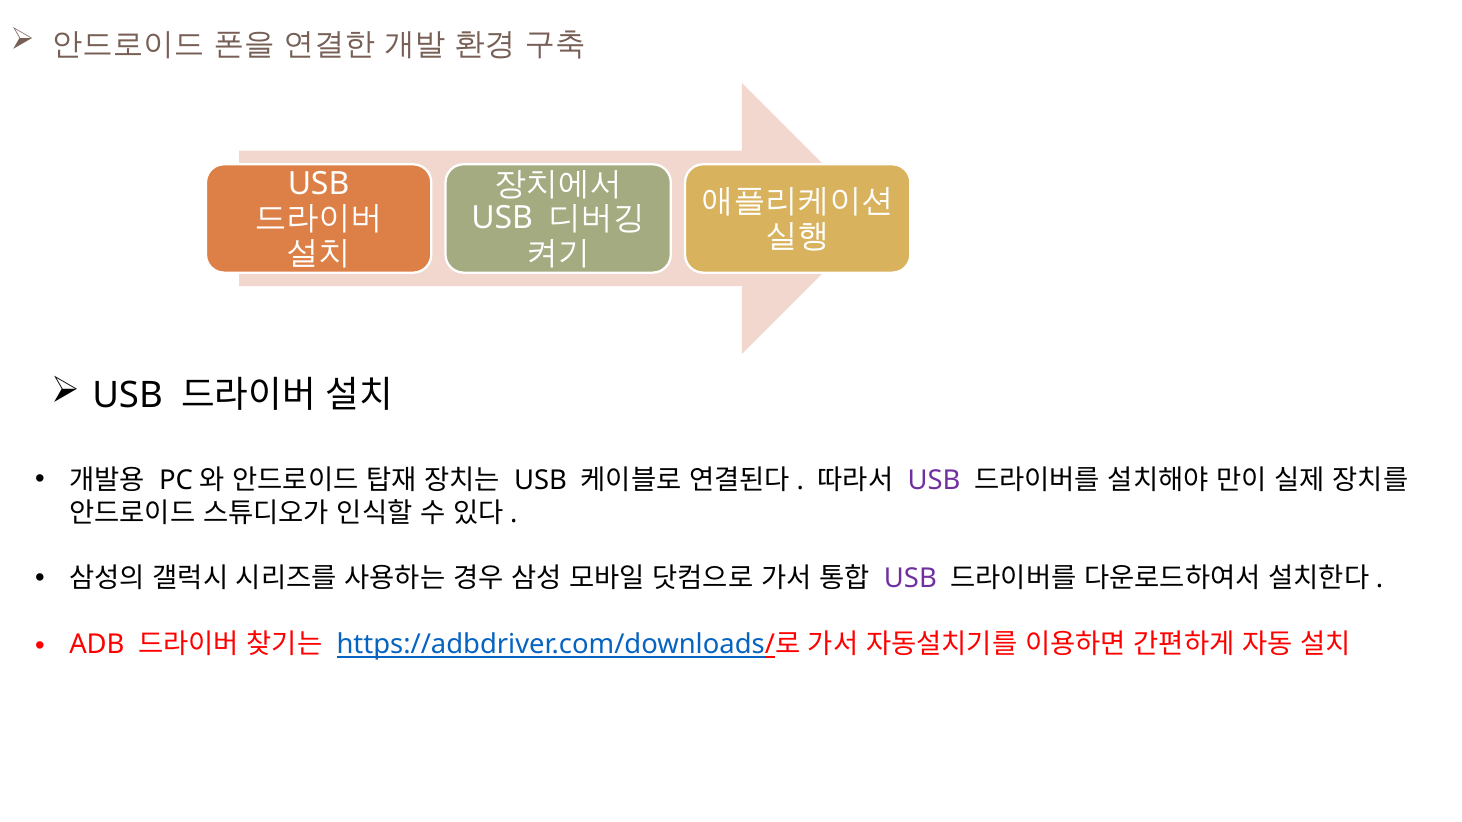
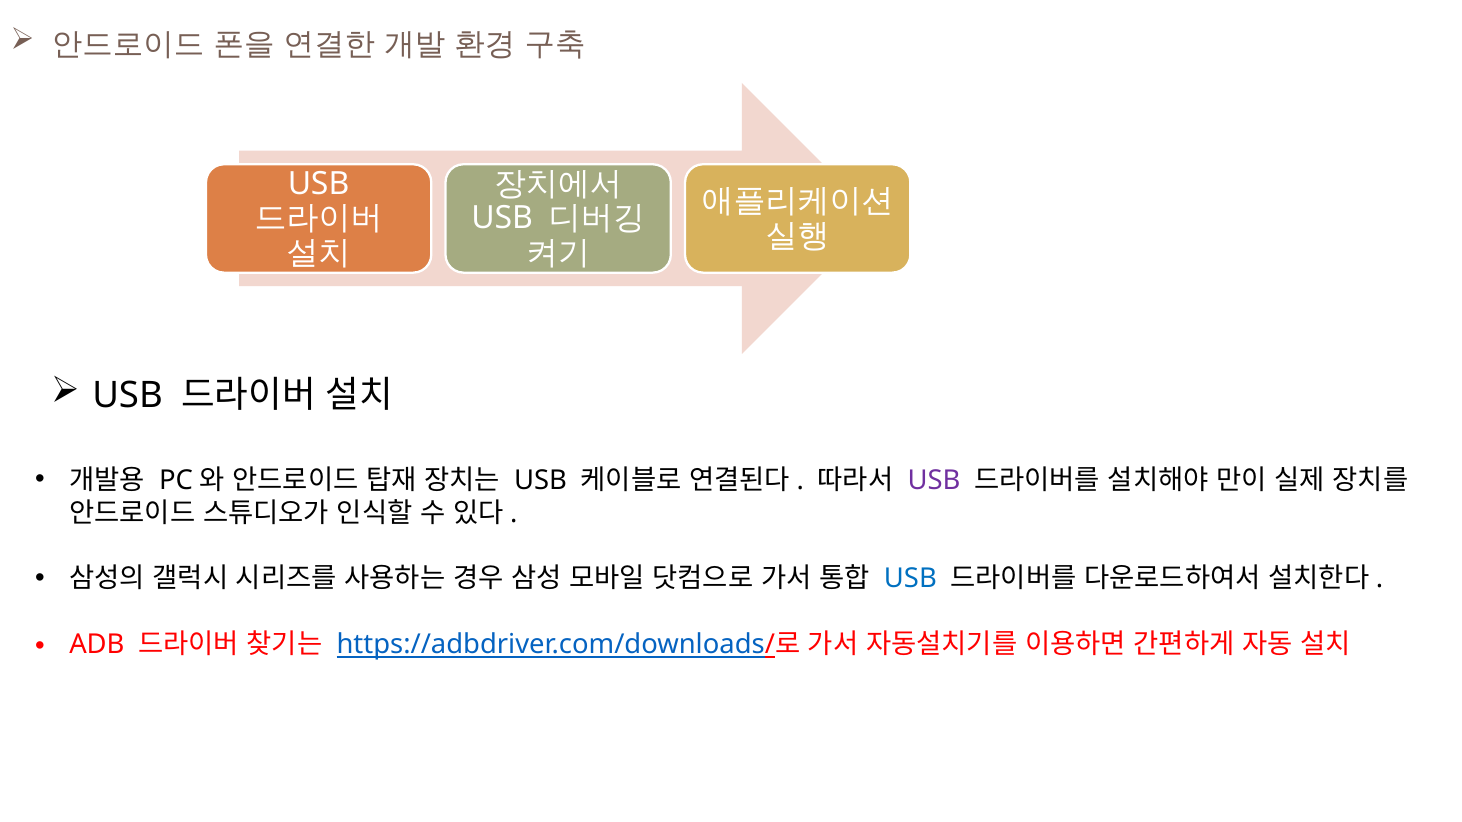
USB at (910, 579) colour: purple -> blue
